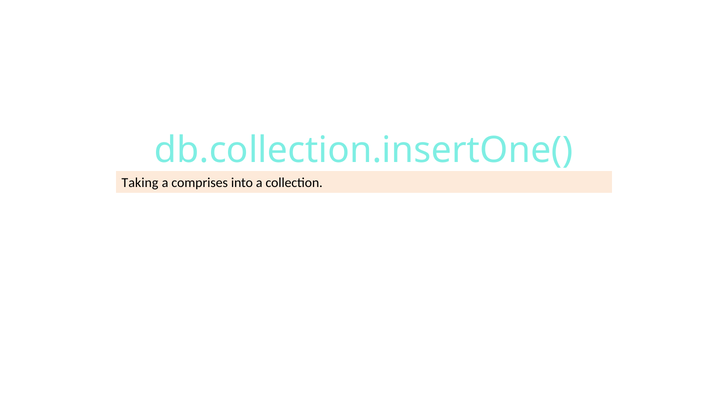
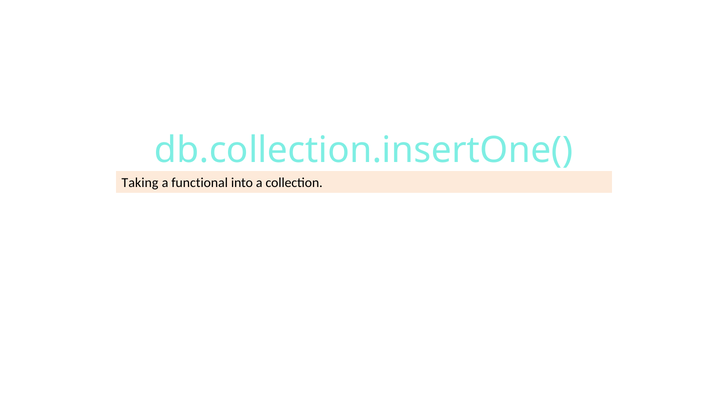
comprises: comprises -> functional
